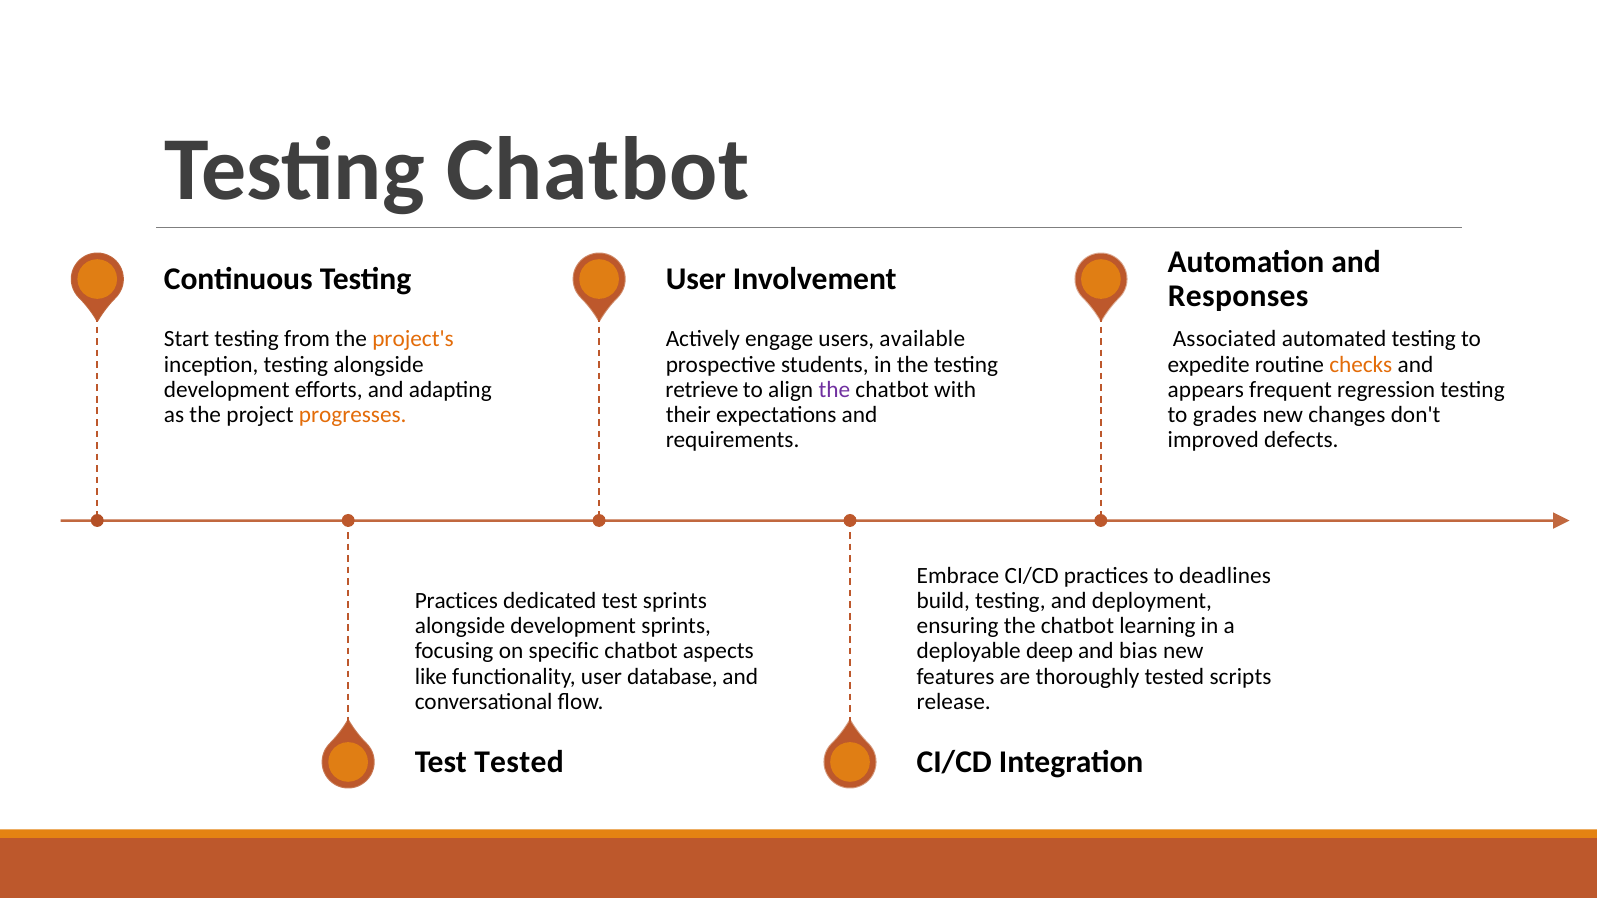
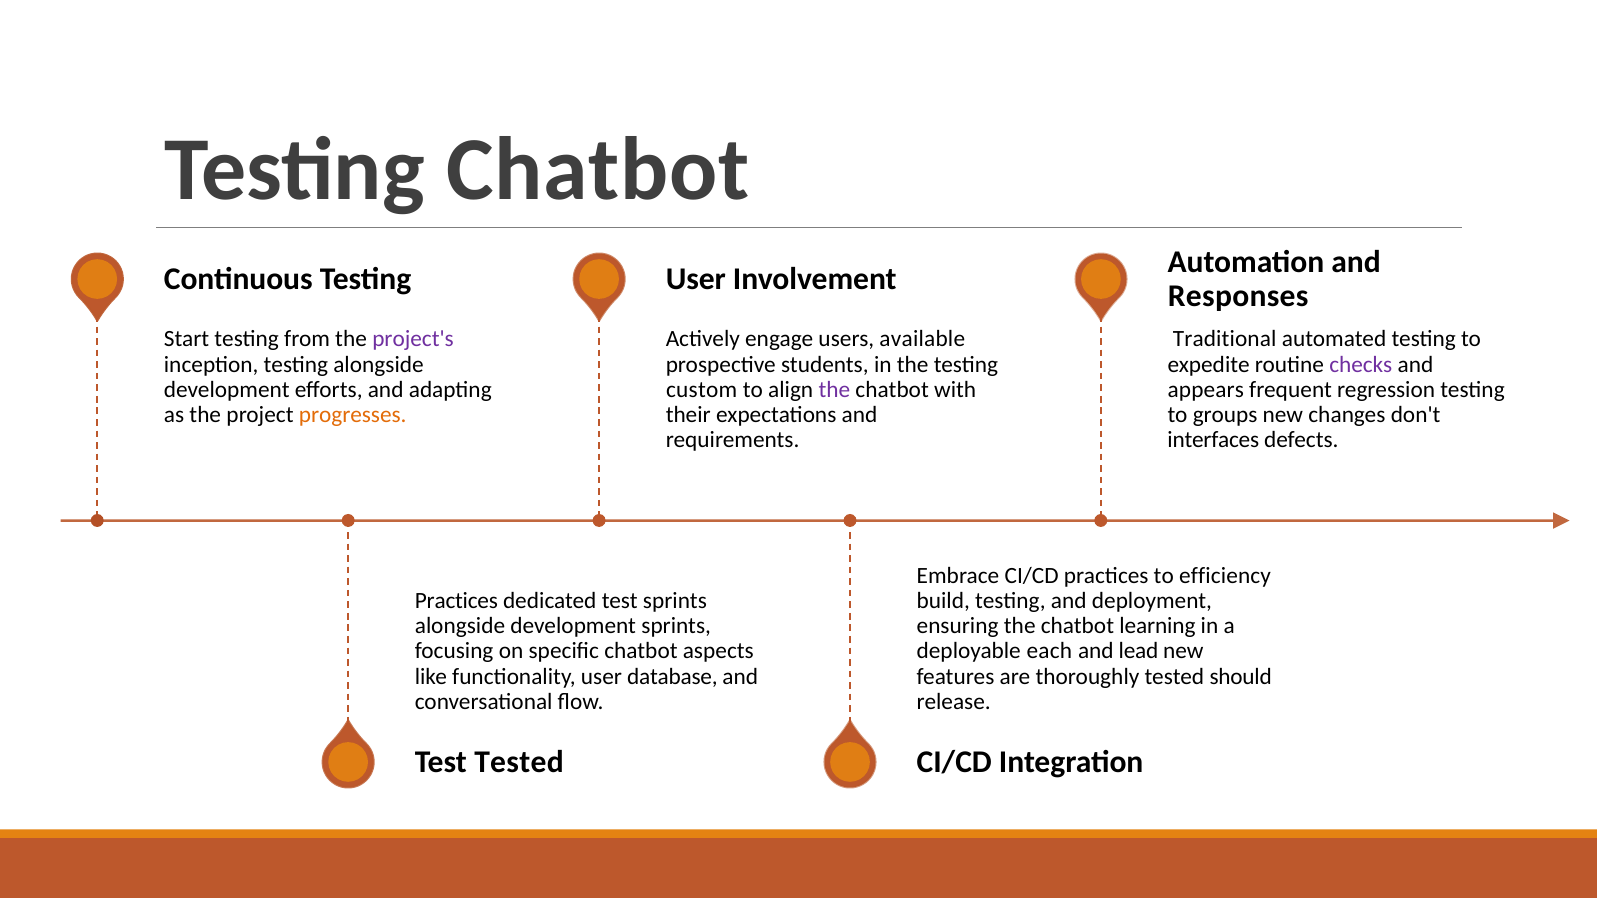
project's colour: orange -> purple
Associated: Associated -> Traditional
checks colour: orange -> purple
retrieve: retrieve -> custom
grades: grades -> groups
improved: improved -> interfaces
deadlines: deadlines -> efficiency
deep: deep -> each
bias: bias -> lead
scripts: scripts -> should
